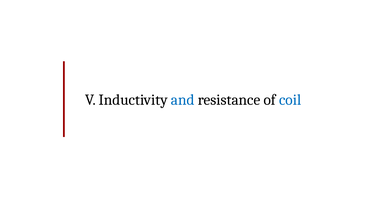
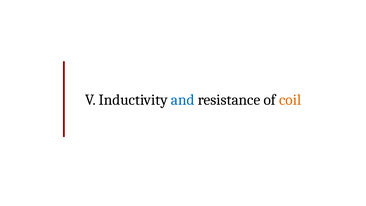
coil colour: blue -> orange
